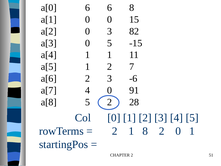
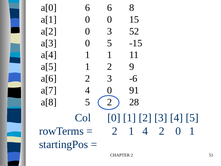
82: 82 -> 52
7: 7 -> 9
1 8: 8 -> 4
